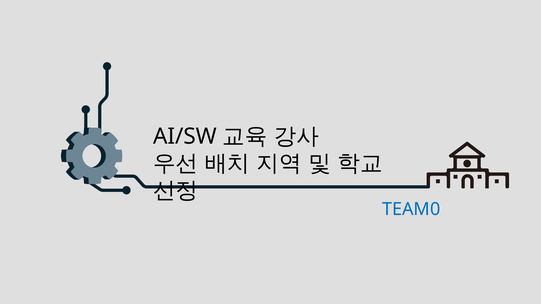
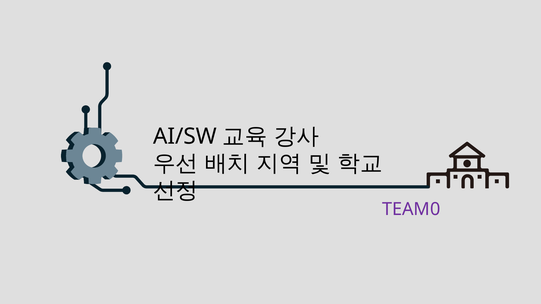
TEAM0 colour: blue -> purple
